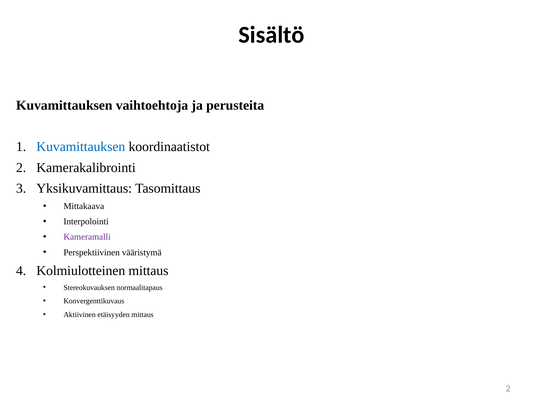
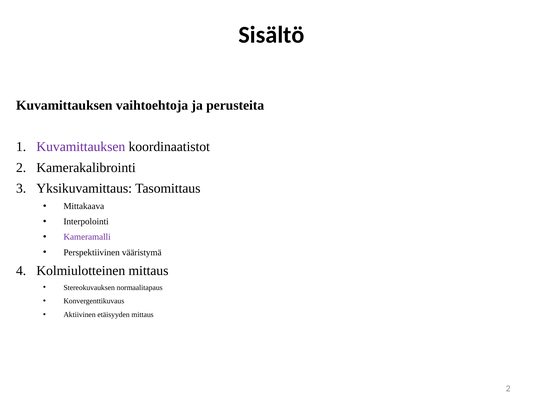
Kuvamittauksen at (81, 147) colour: blue -> purple
